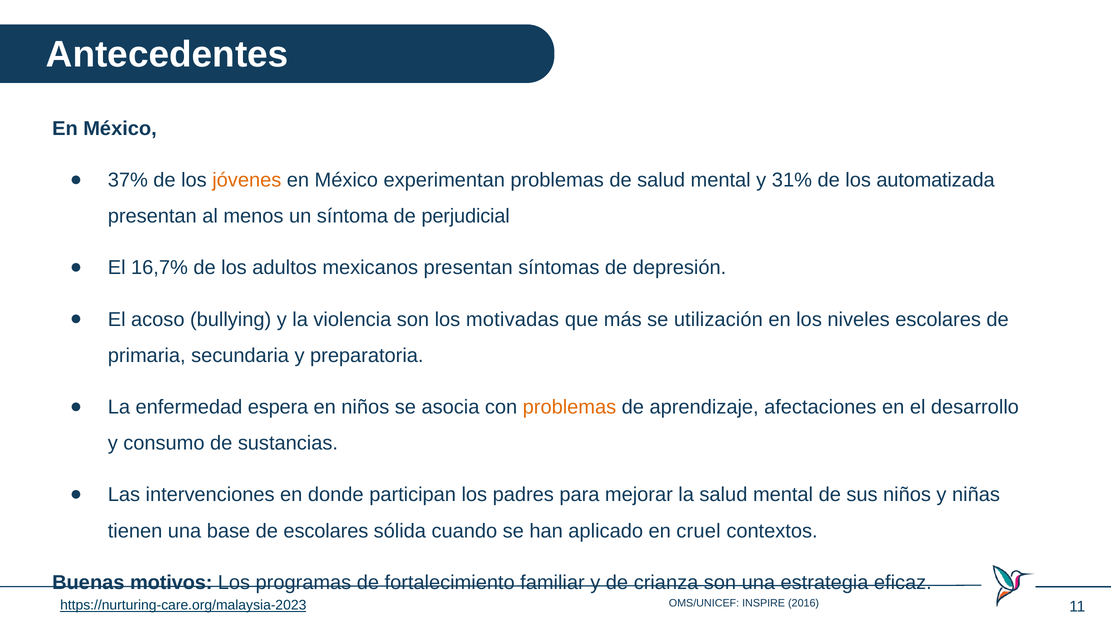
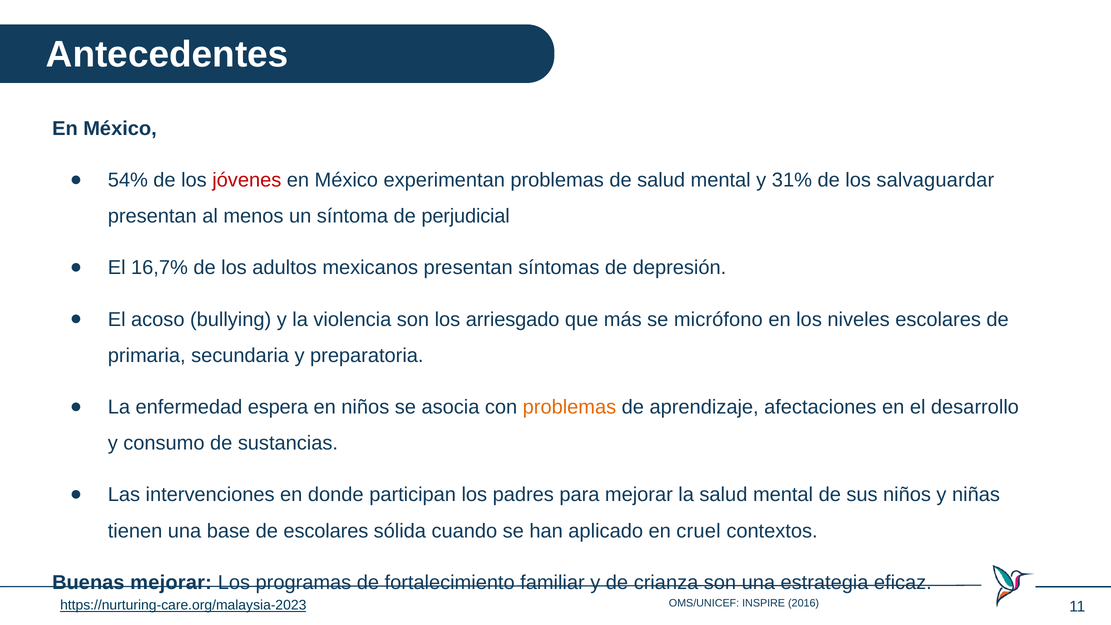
37%: 37% -> 54%
jóvenes colour: orange -> red
automatizada: automatizada -> salvaguardar
motivadas: motivadas -> arriesgado
utilización: utilización -> micrófono
Buenas motivos: motivos -> mejorar
